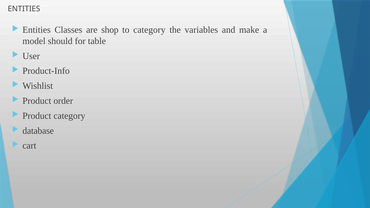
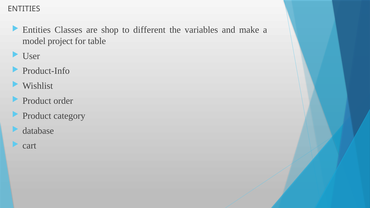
to category: category -> different
should: should -> project
